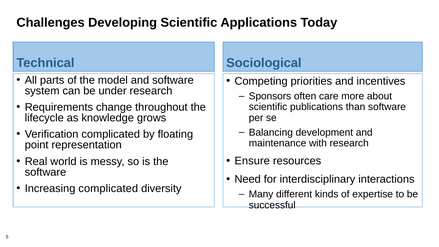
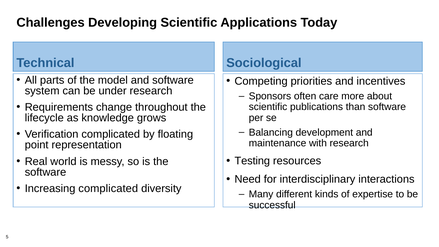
Ensure: Ensure -> Testing
